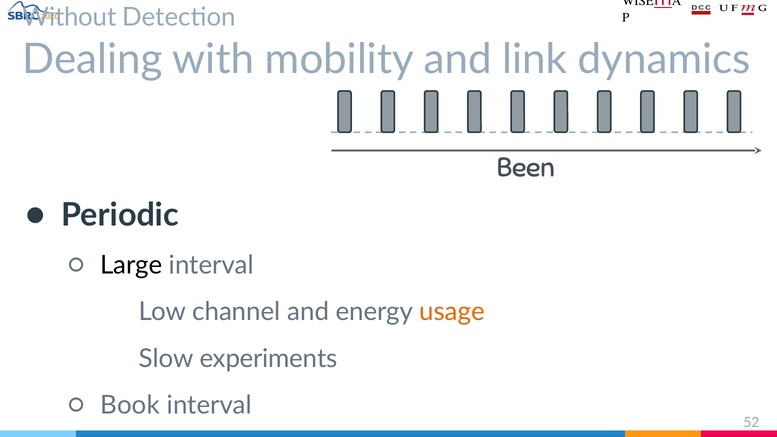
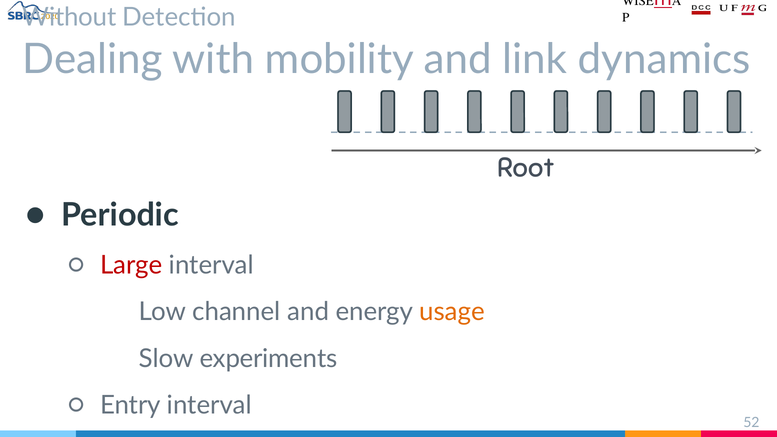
Been: Been -> Root
Large colour: black -> red
Book: Book -> Entry
